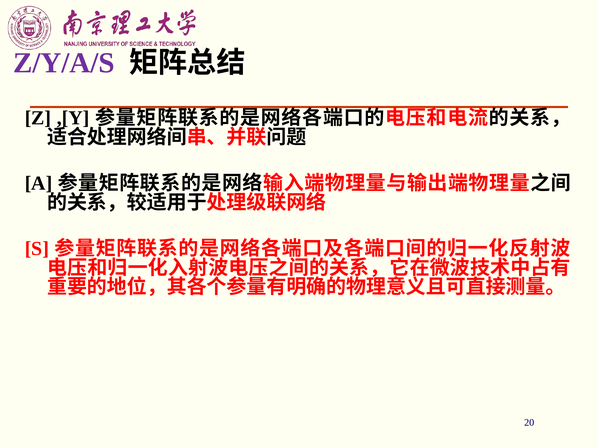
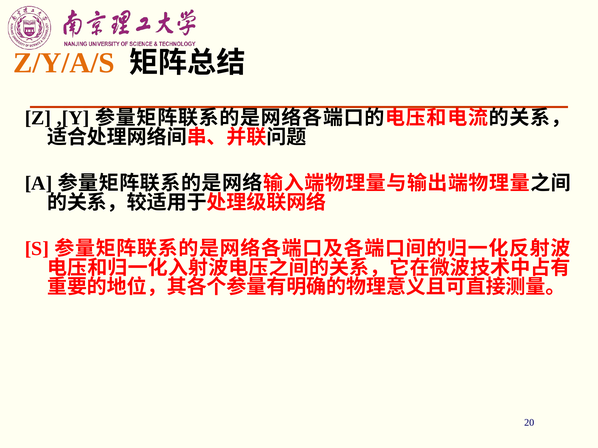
Z/Y/A/S colour: purple -> orange
